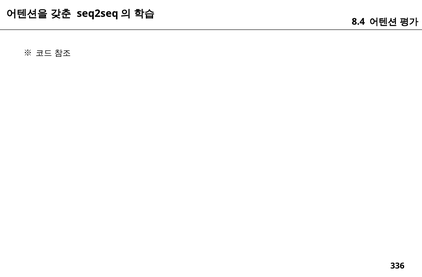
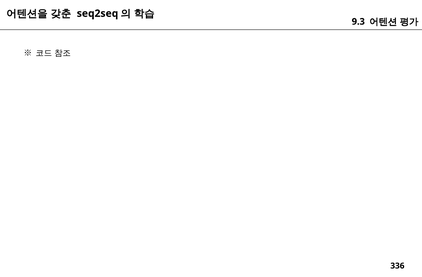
8.4: 8.4 -> 9.3
